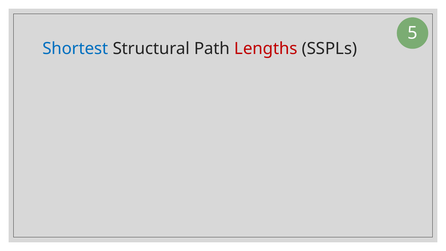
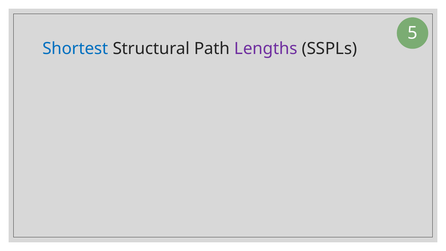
Lengths colour: red -> purple
